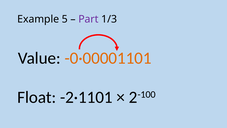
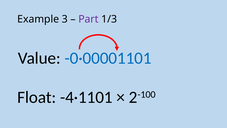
5: 5 -> 3
-0·00001101 colour: orange -> blue
-2·1101: -2·1101 -> -4·1101
